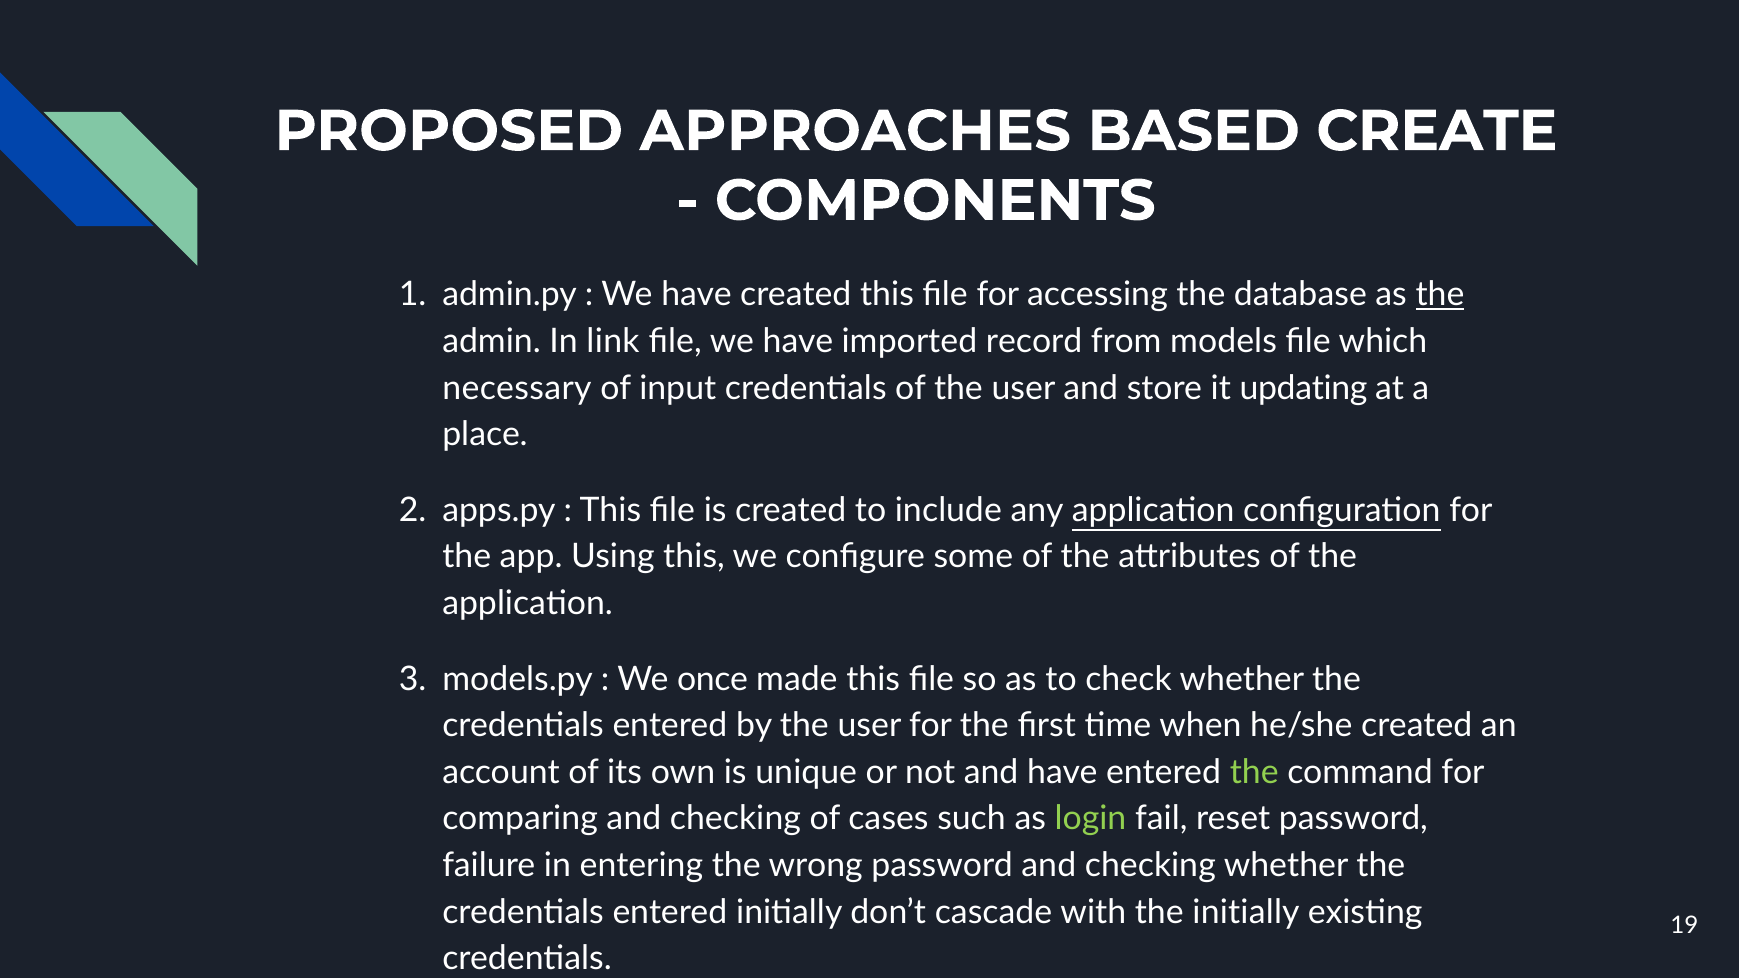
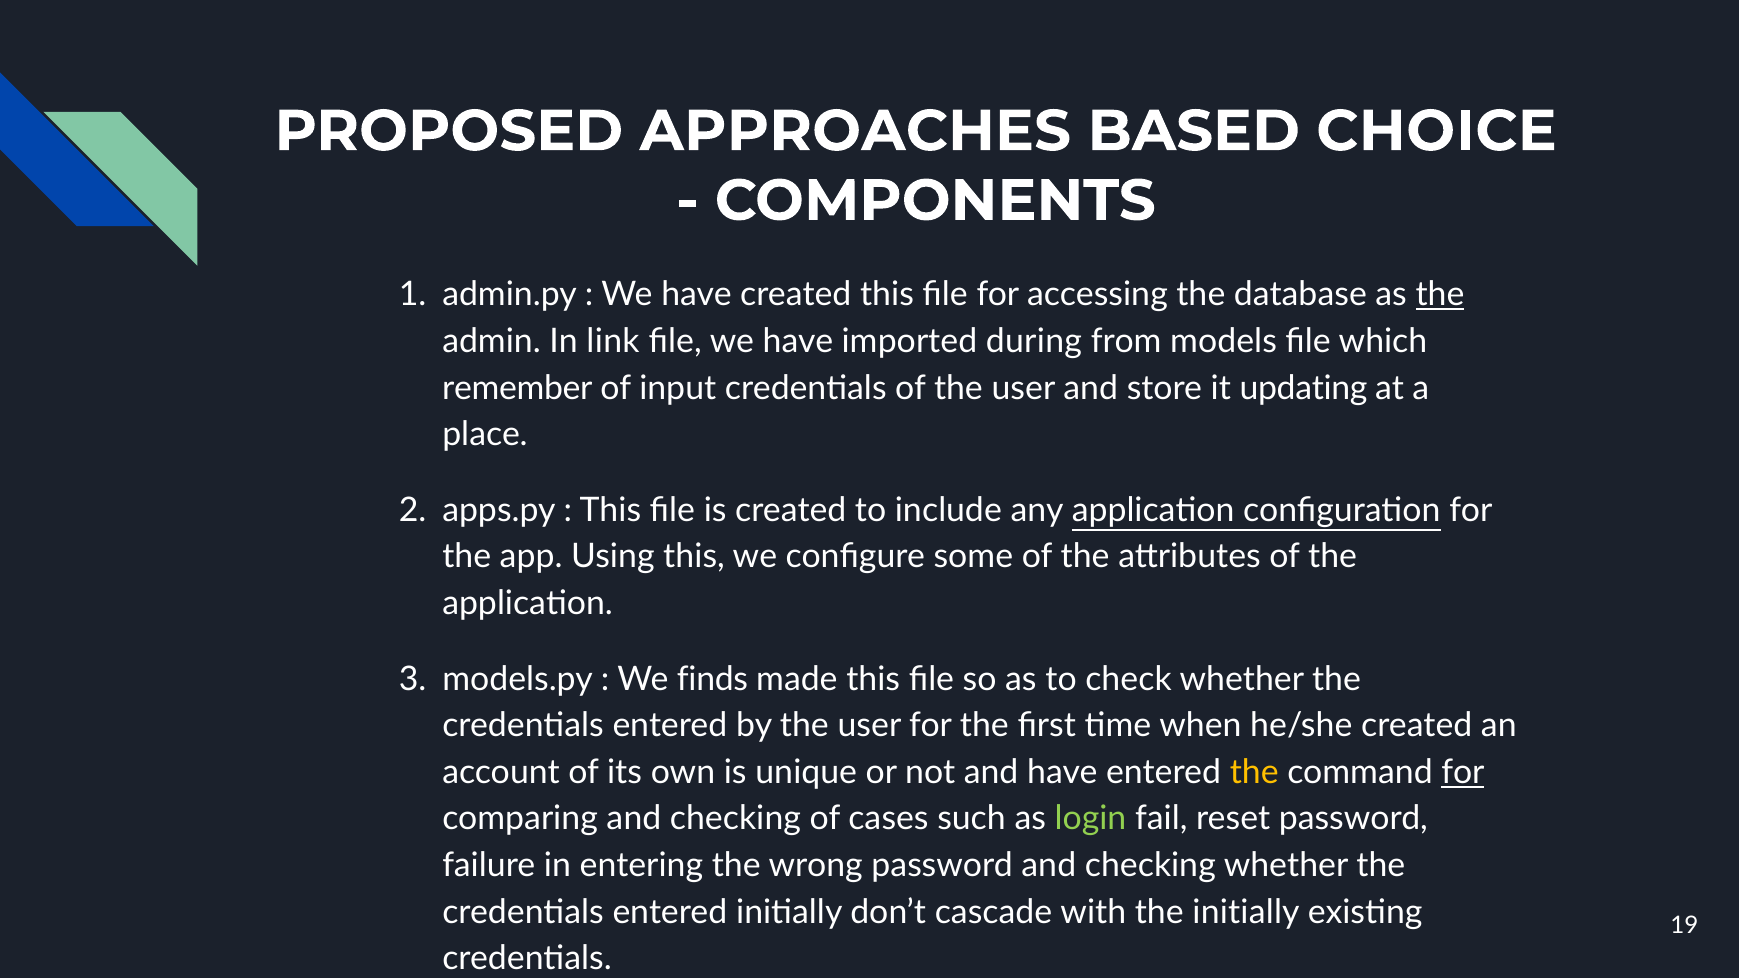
CREATE: CREATE -> CHOICE
record: record -> during
necessary: necessary -> remember
once: once -> finds
the at (1254, 772) colour: light green -> yellow
for at (1463, 772) underline: none -> present
